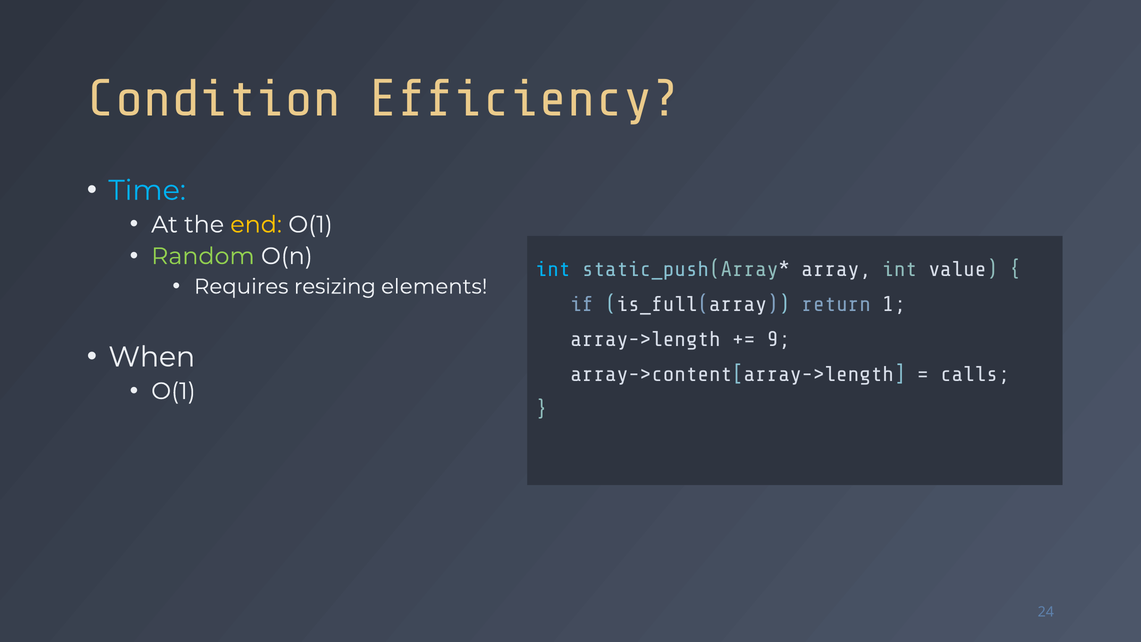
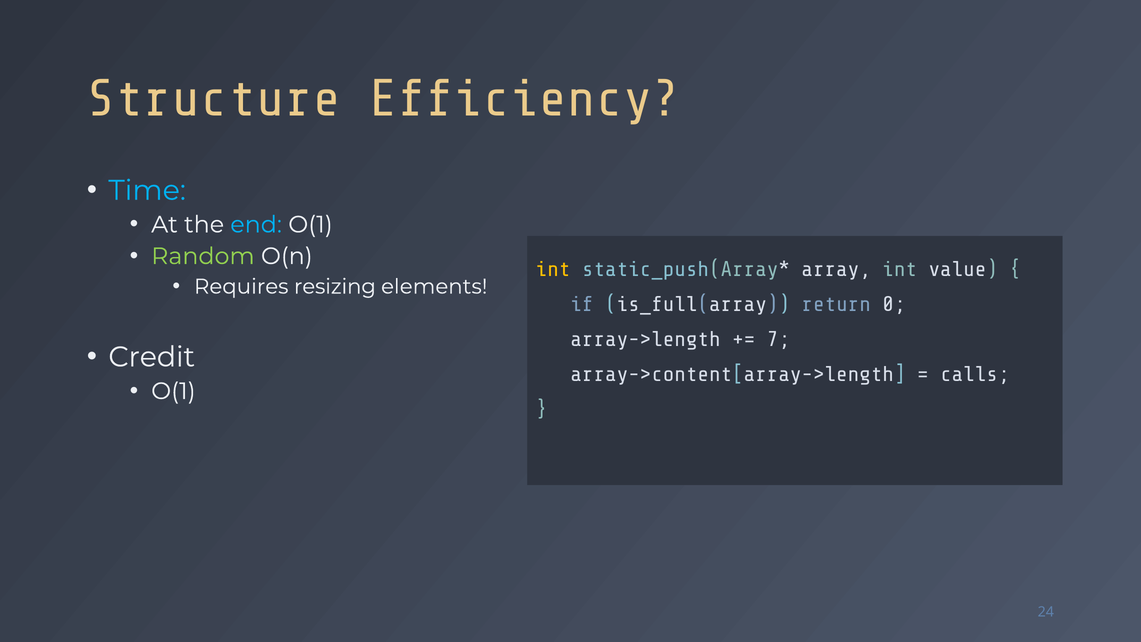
Condition: Condition -> Structure
end colour: yellow -> light blue
int at (553, 269) colour: light blue -> yellow
1: 1 -> 0
9: 9 -> 7
When: When -> Credit
